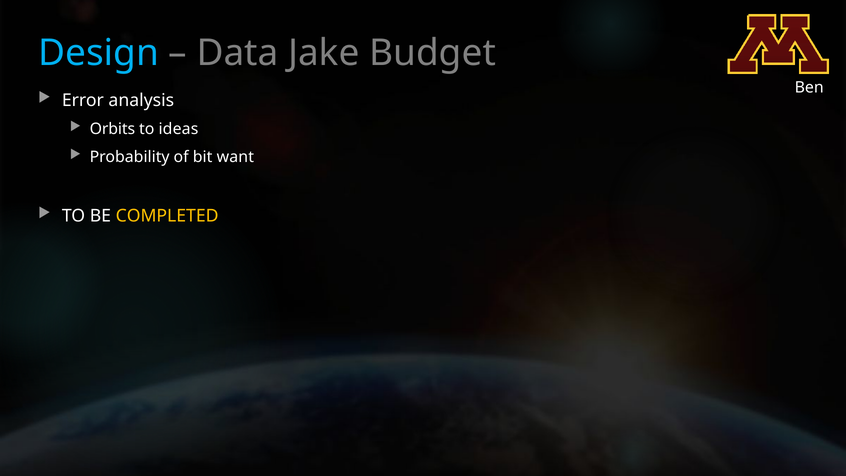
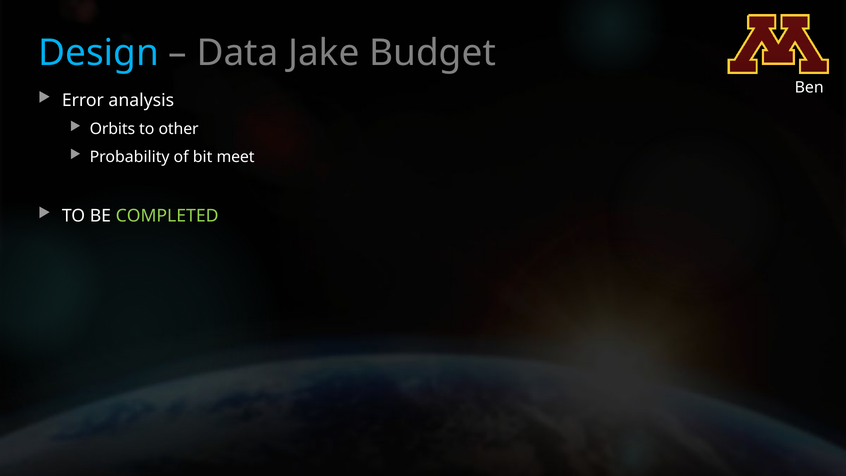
ideas: ideas -> other
want: want -> meet
COMPLETED colour: yellow -> light green
